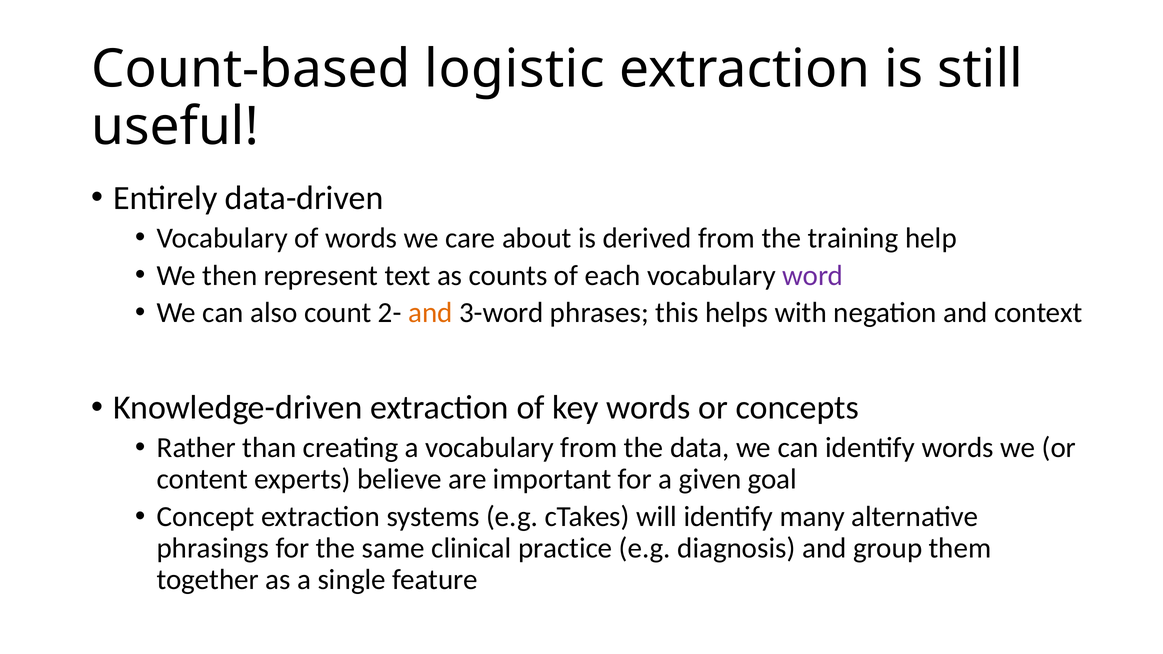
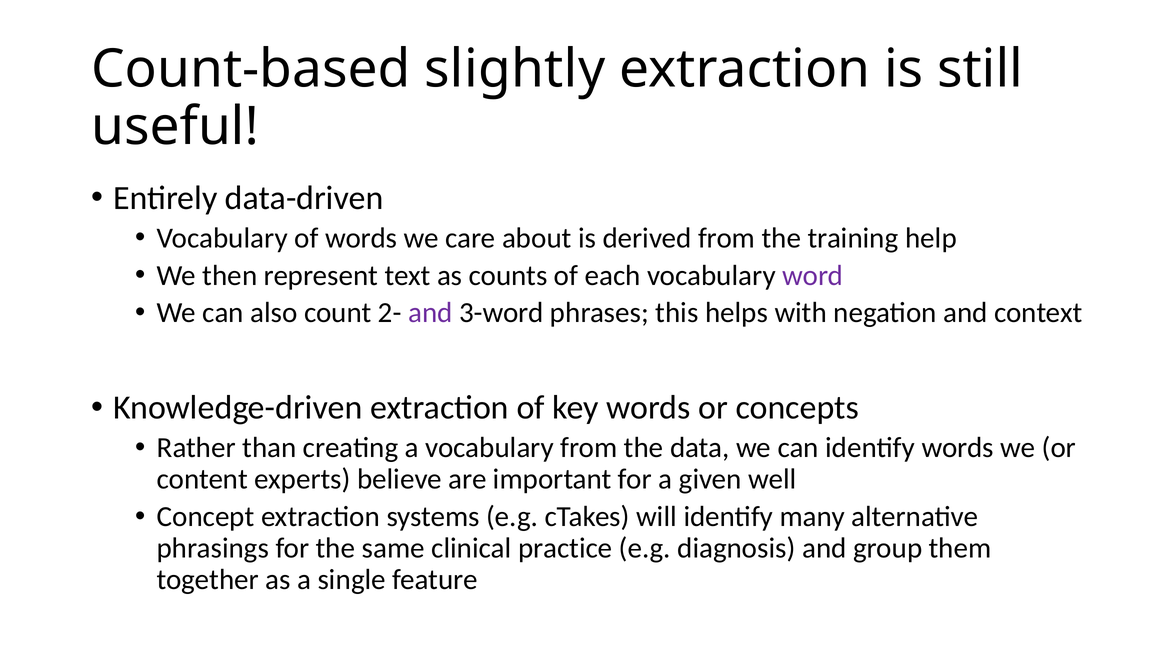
logistic: logistic -> slightly
and at (430, 313) colour: orange -> purple
goal: goal -> well
